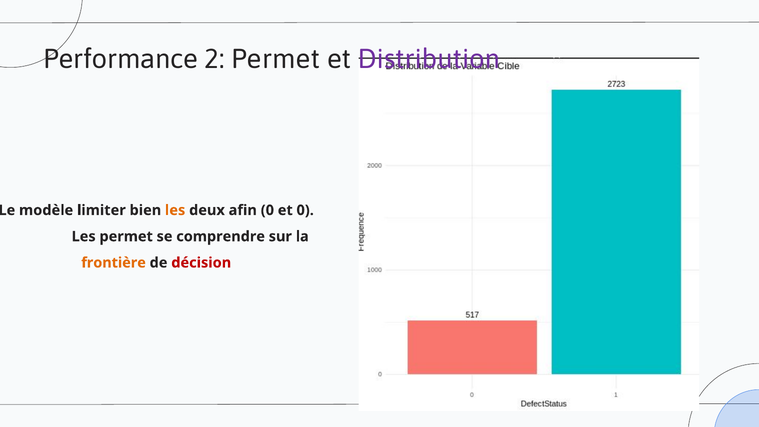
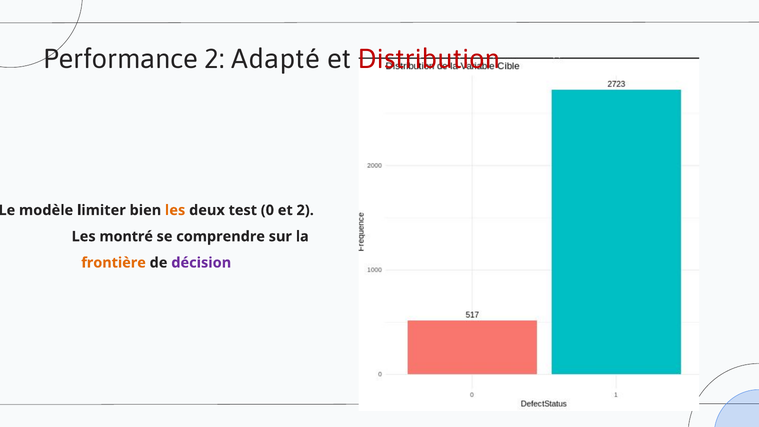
2 Permet: Permet -> Adapté
Distribution colour: purple -> red
afin: afin -> test
et 0: 0 -> 2
Les permet: permet -> montré
décision colour: red -> purple
